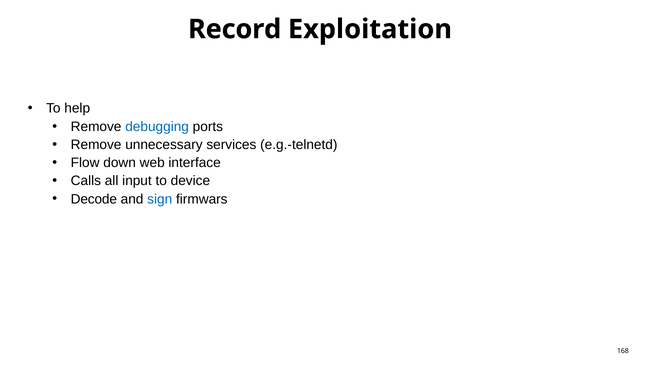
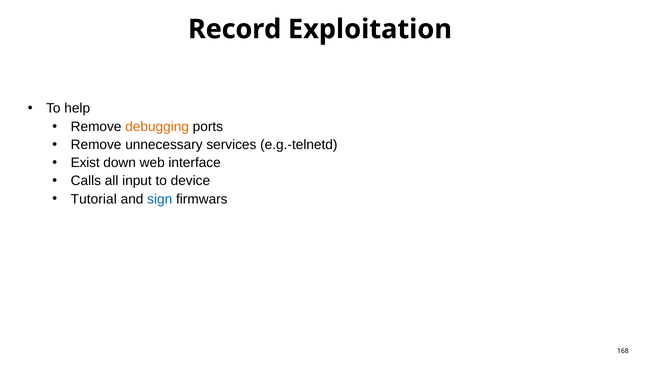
debugging colour: blue -> orange
Flow: Flow -> Exist
Decode: Decode -> Tutorial
